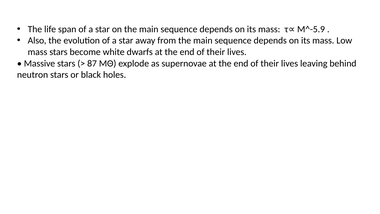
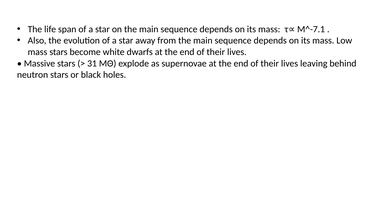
M^-5.9: M^-5.9 -> M^-7.1
87: 87 -> 31
